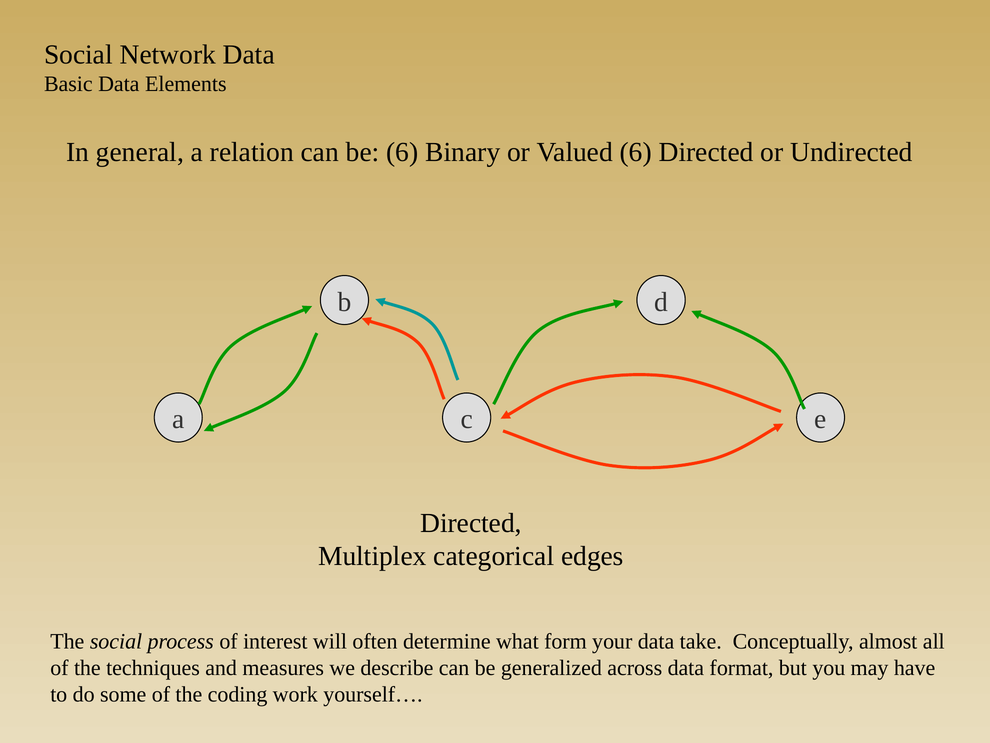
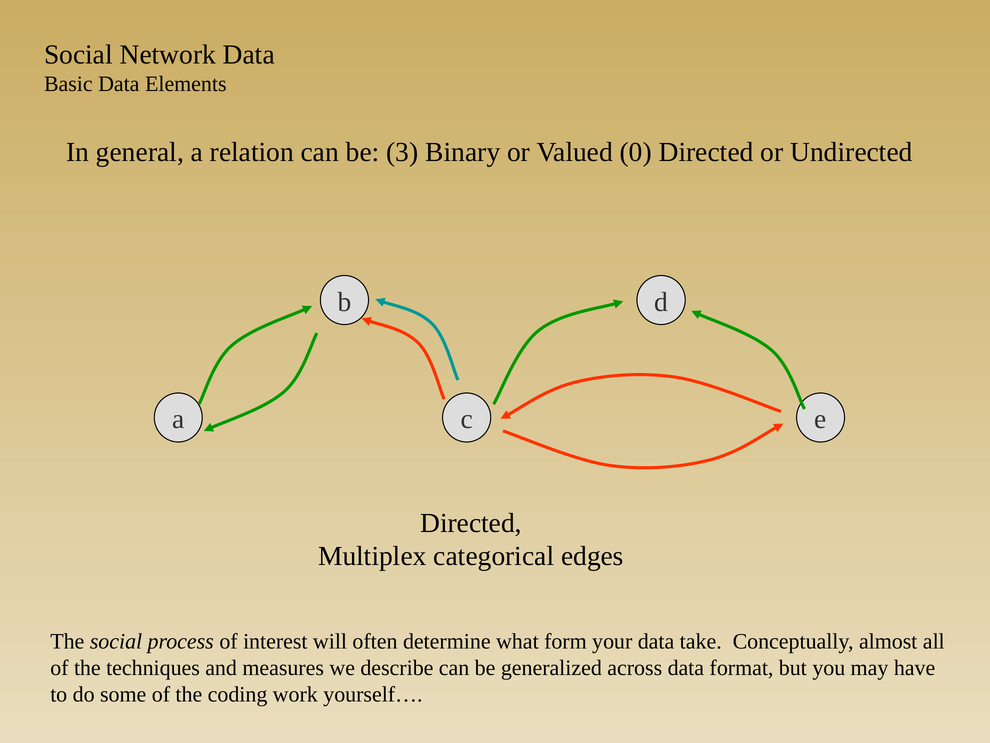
be 6: 6 -> 3
Valued 6: 6 -> 0
